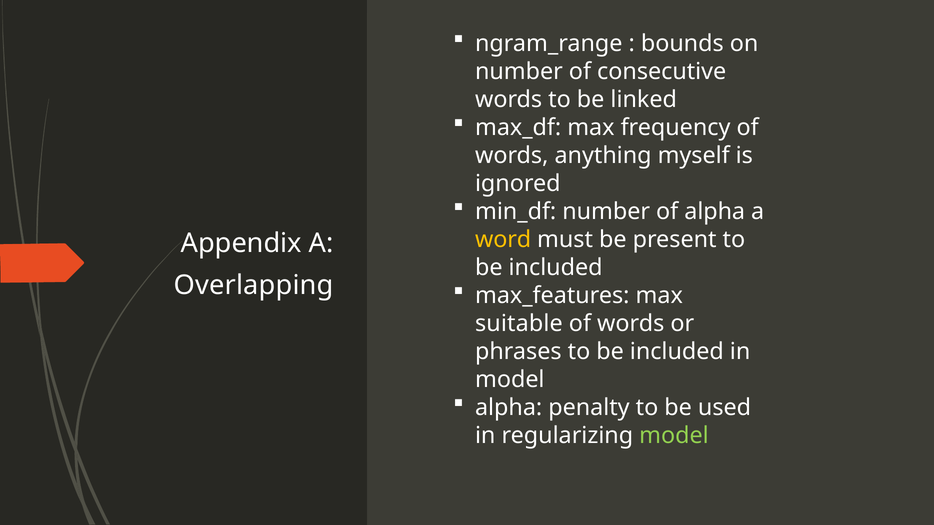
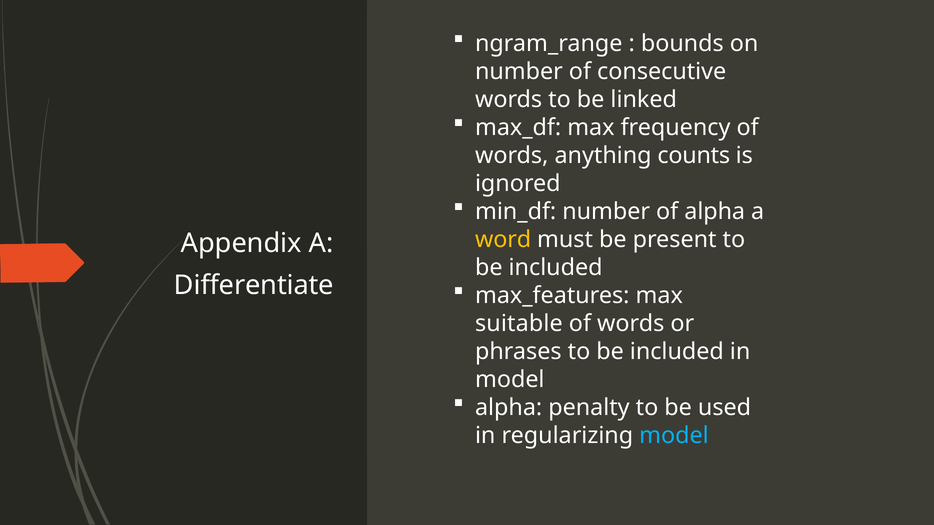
myself: myself -> counts
Overlapping: Overlapping -> Differentiate
model at (674, 436) colour: light green -> light blue
